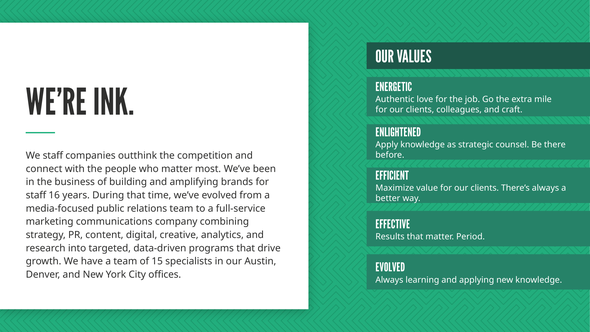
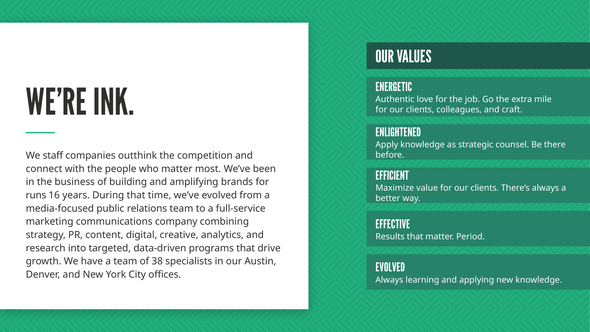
staff at (36, 195): staff -> runs
15: 15 -> 38
